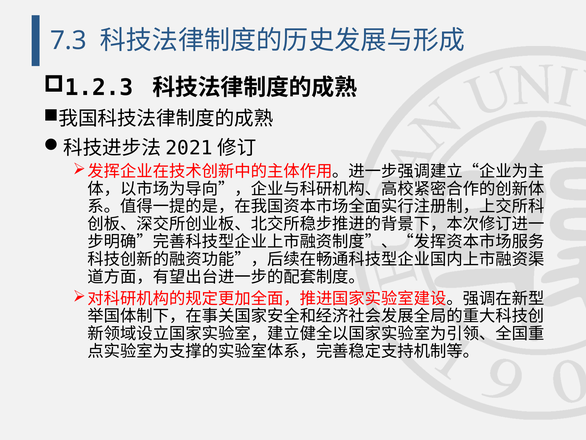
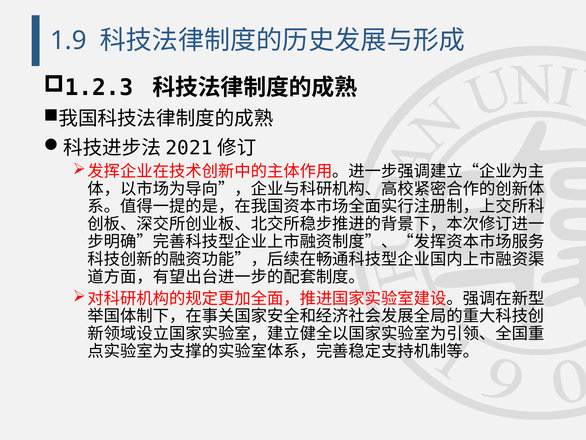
7.3: 7.3 -> 1.9
